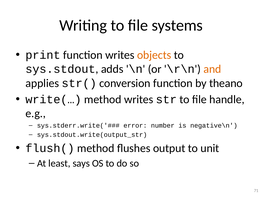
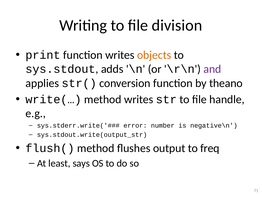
systems: systems -> division
and colour: orange -> purple
unit: unit -> freq
